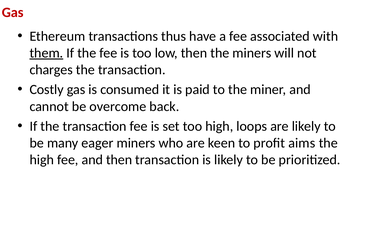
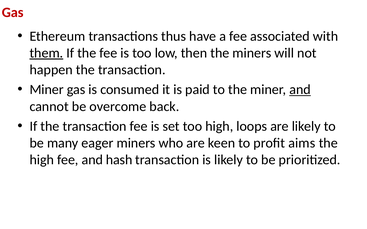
charges: charges -> happen
Costly at (47, 90): Costly -> Miner
and at (300, 90) underline: none -> present
and then: then -> hash
